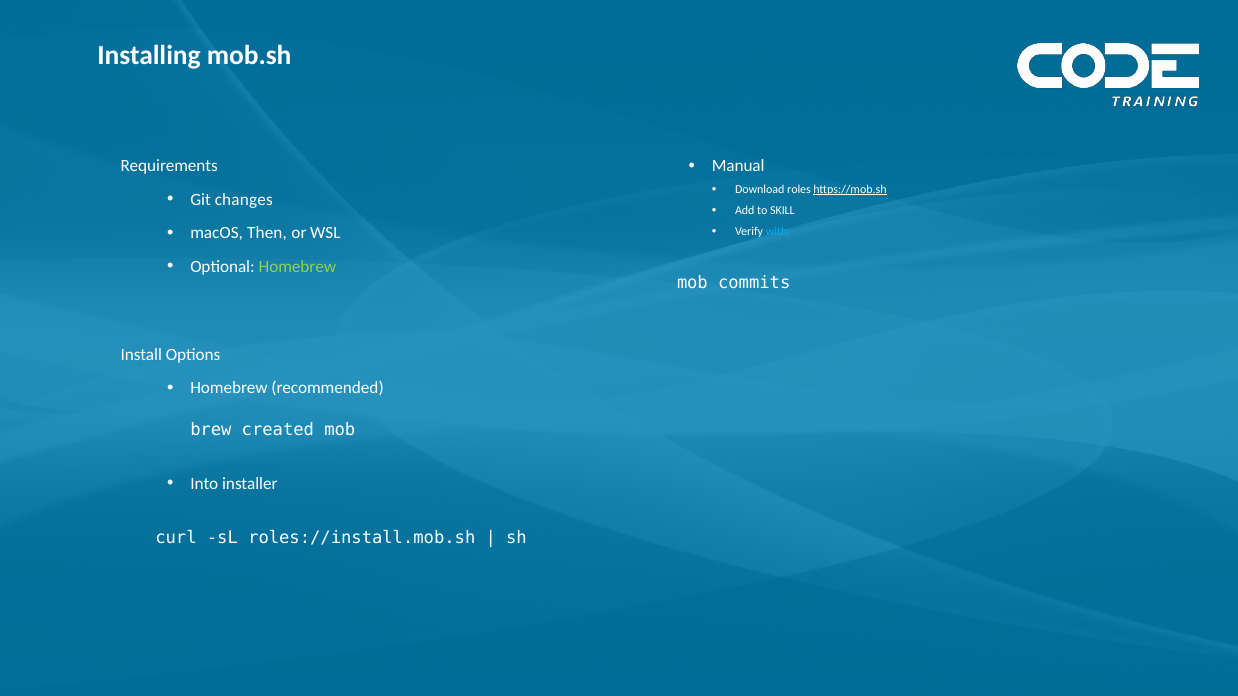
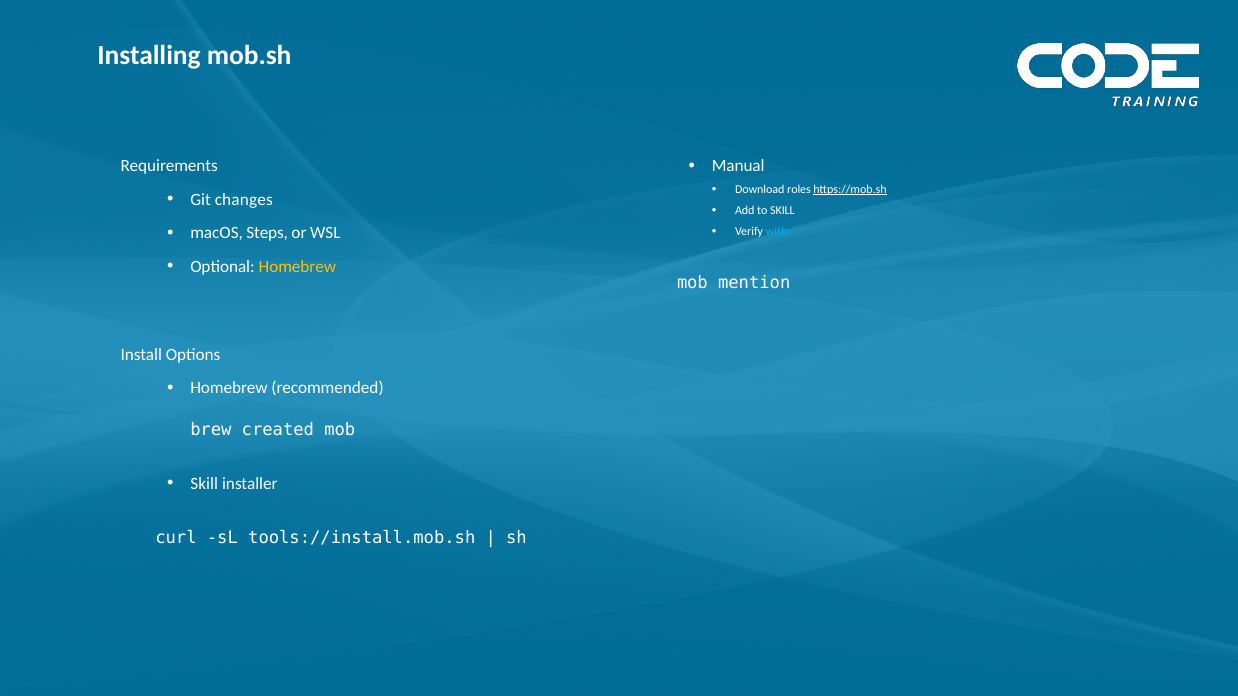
Then: Then -> Steps
Homebrew at (297, 267) colour: light green -> yellow
commits: commits -> mention
Into at (204, 484): Into -> Skill
roles://install.mob.sh: roles://install.mob.sh -> tools://install.mob.sh
